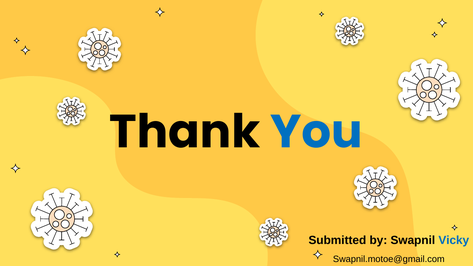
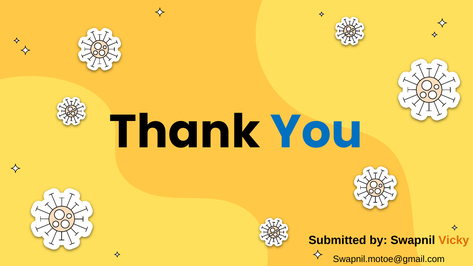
Vicky colour: blue -> orange
